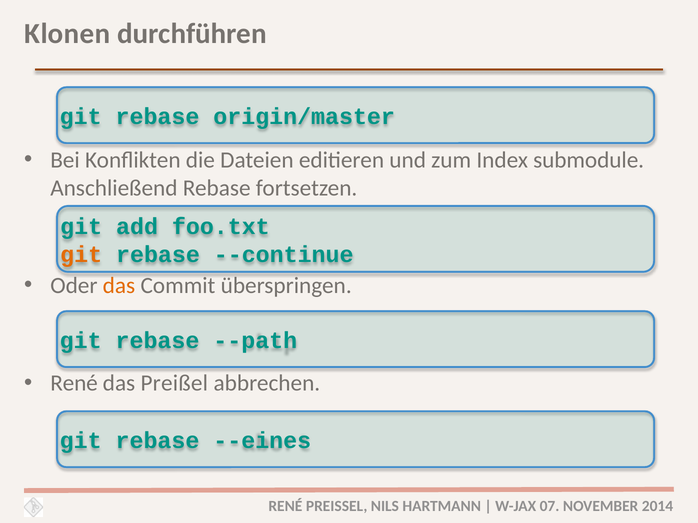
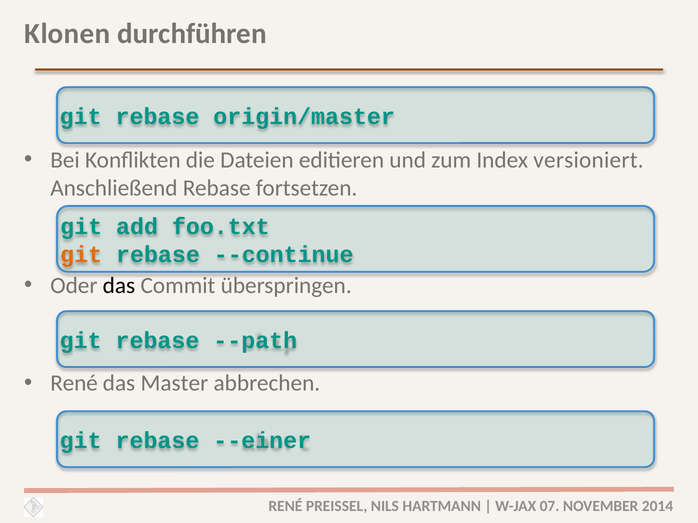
submodule: submodule -> versioniert
das at (119, 286) colour: orange -> black
das Preißel: Preißel -> Master
--eines: --eines -> --einer
